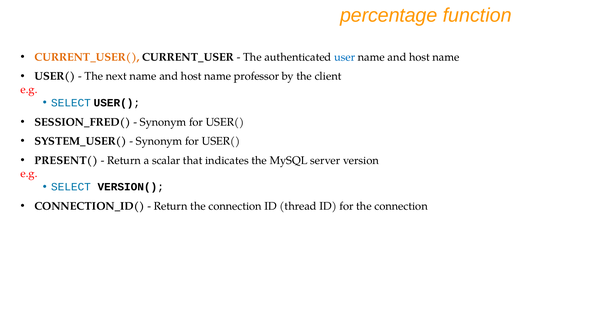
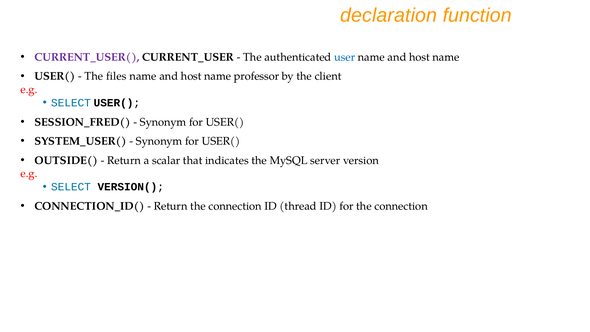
percentage: percentage -> declaration
CURRENT_USER( colour: orange -> purple
next: next -> files
PRESENT(: PRESENT( -> OUTSIDE(
